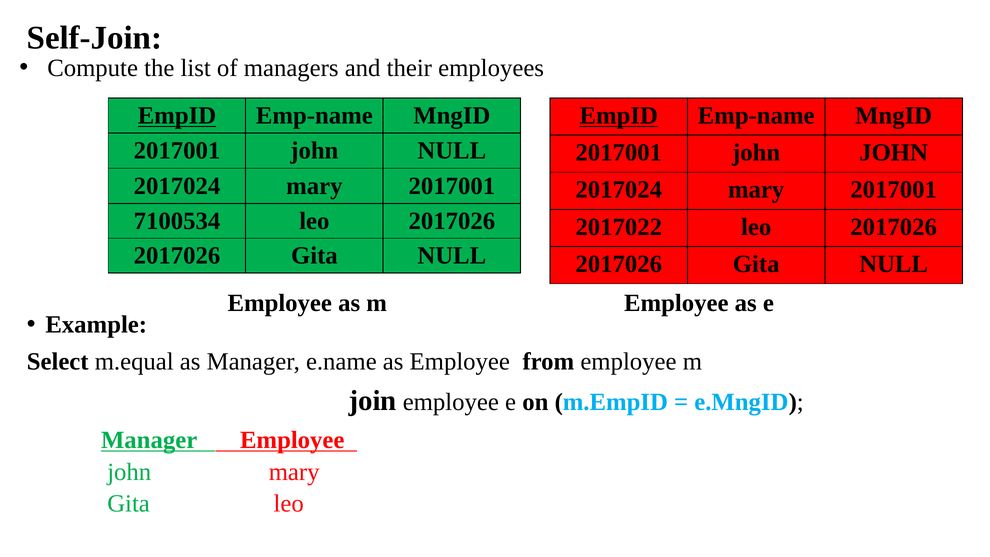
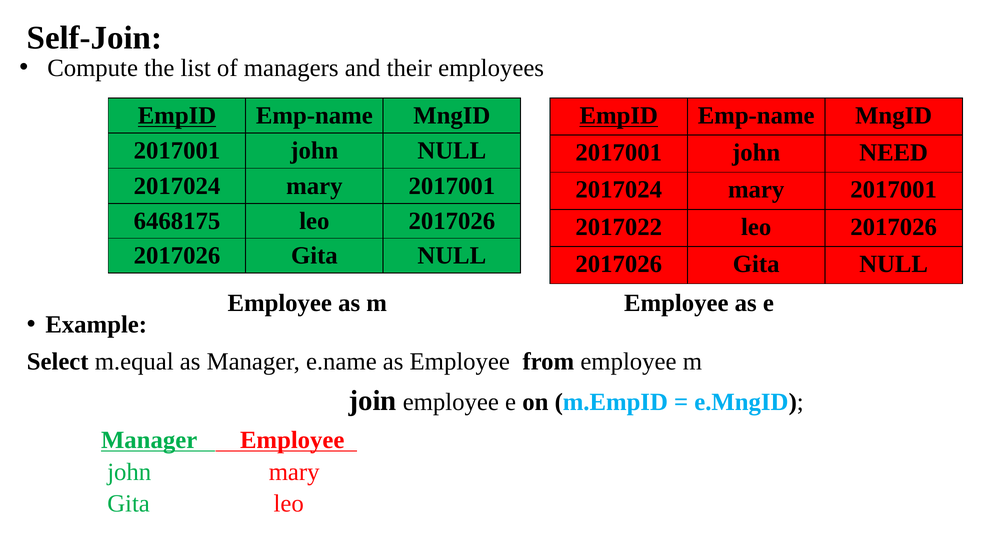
john JOHN: JOHN -> NEED
7100534: 7100534 -> 6468175
